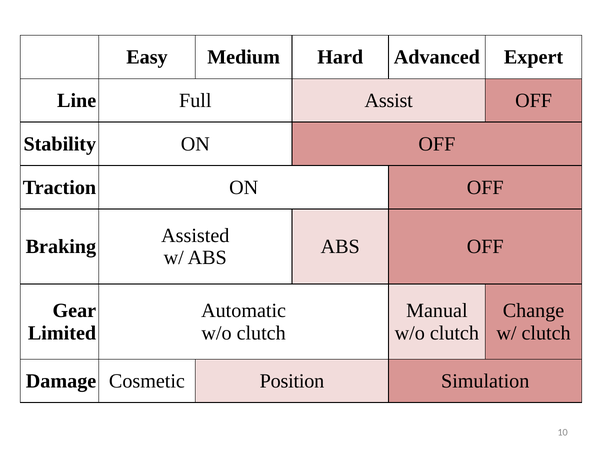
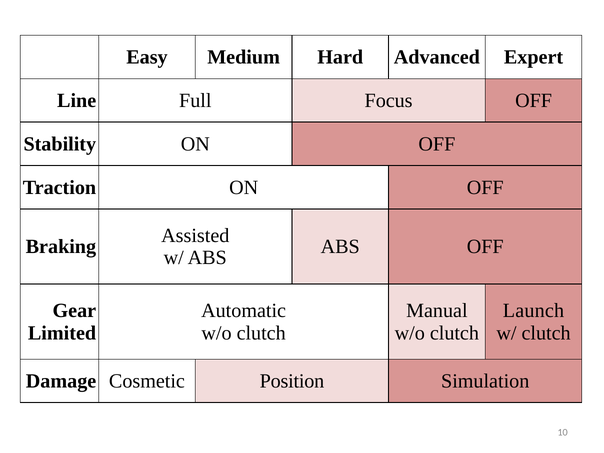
Assist: Assist -> Focus
Change: Change -> Launch
